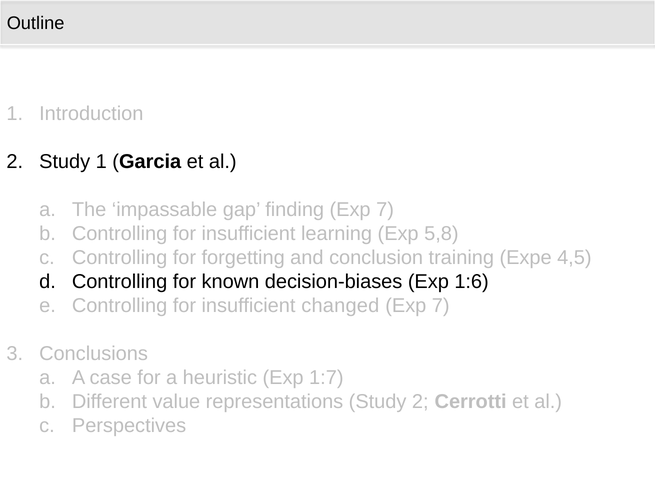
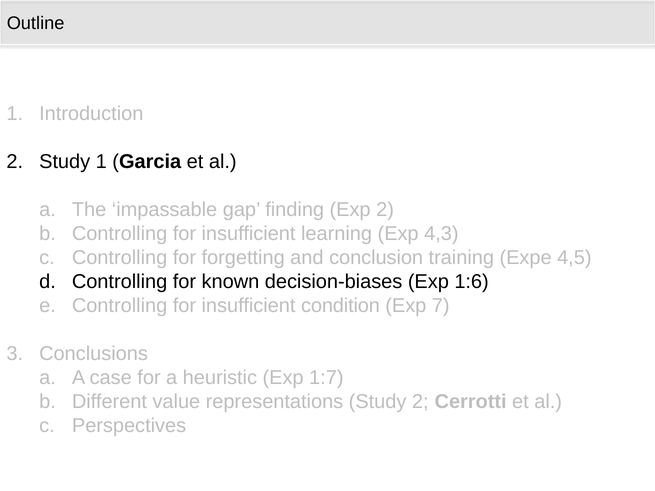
finding Exp 7: 7 -> 2
5,8: 5,8 -> 4,3
changed: changed -> condition
